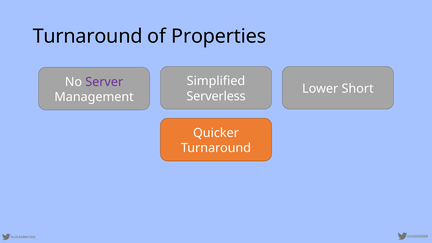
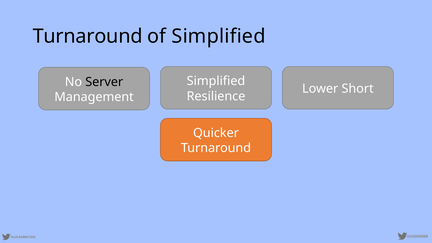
of Properties: Properties -> Simplified
Server colour: purple -> black
Serverless: Serverless -> Resilience
